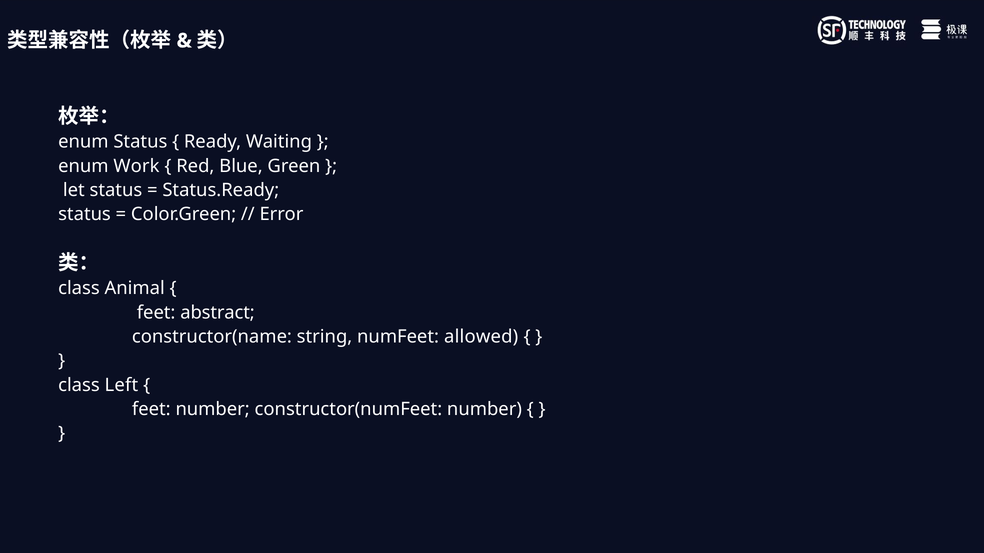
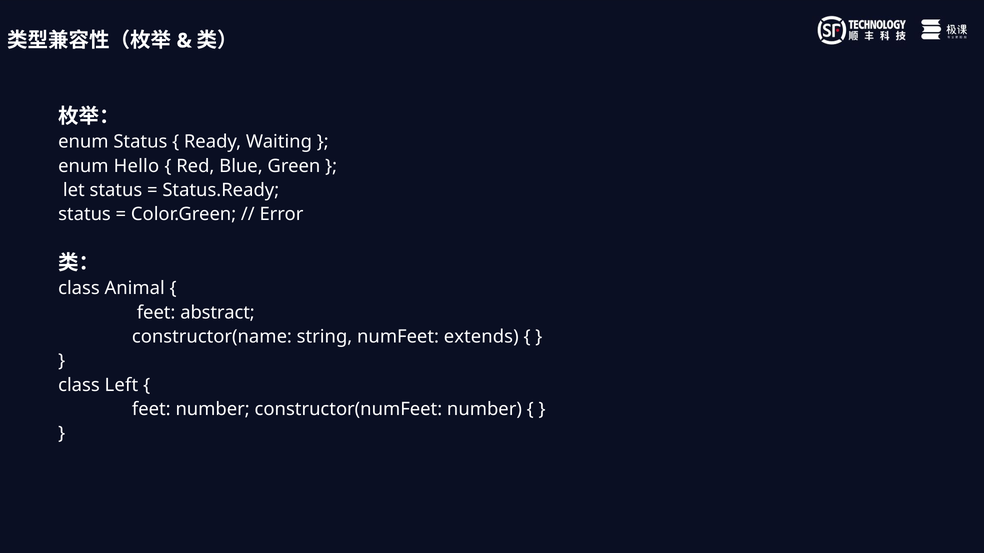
Work: Work -> Hello
allowed: allowed -> extends
